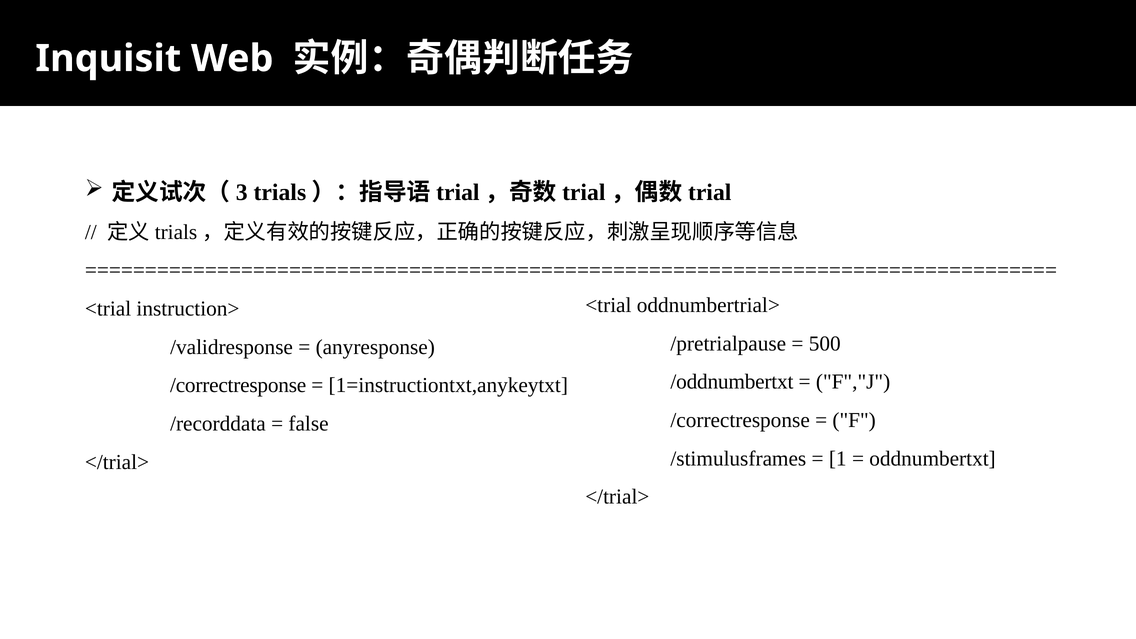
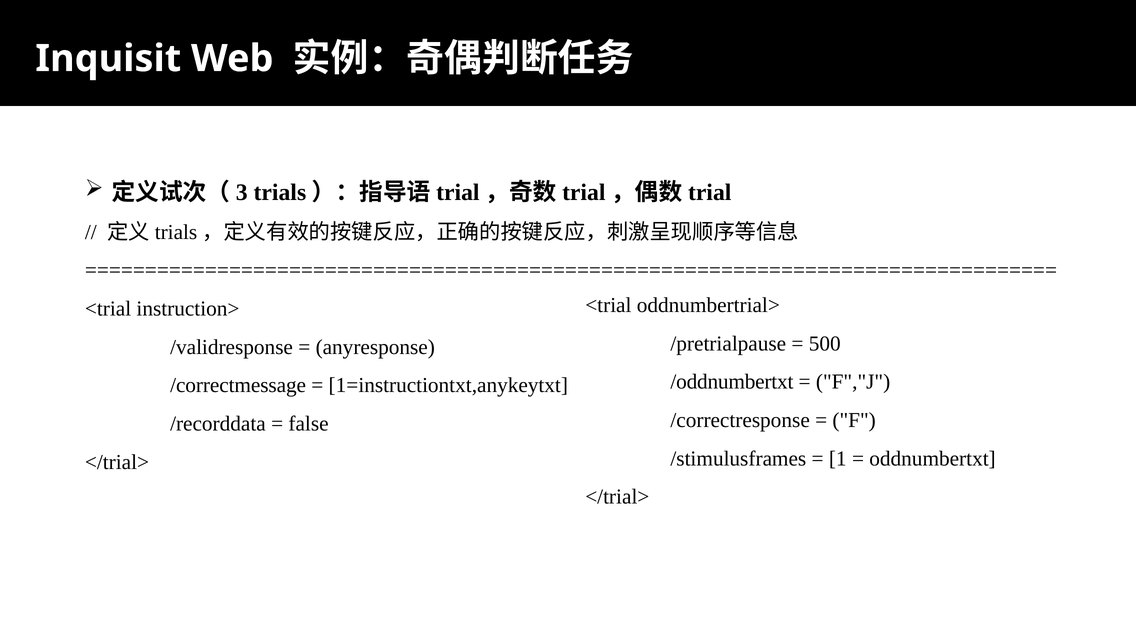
/correctresponse at (238, 385): /correctresponse -> /correctmessage
